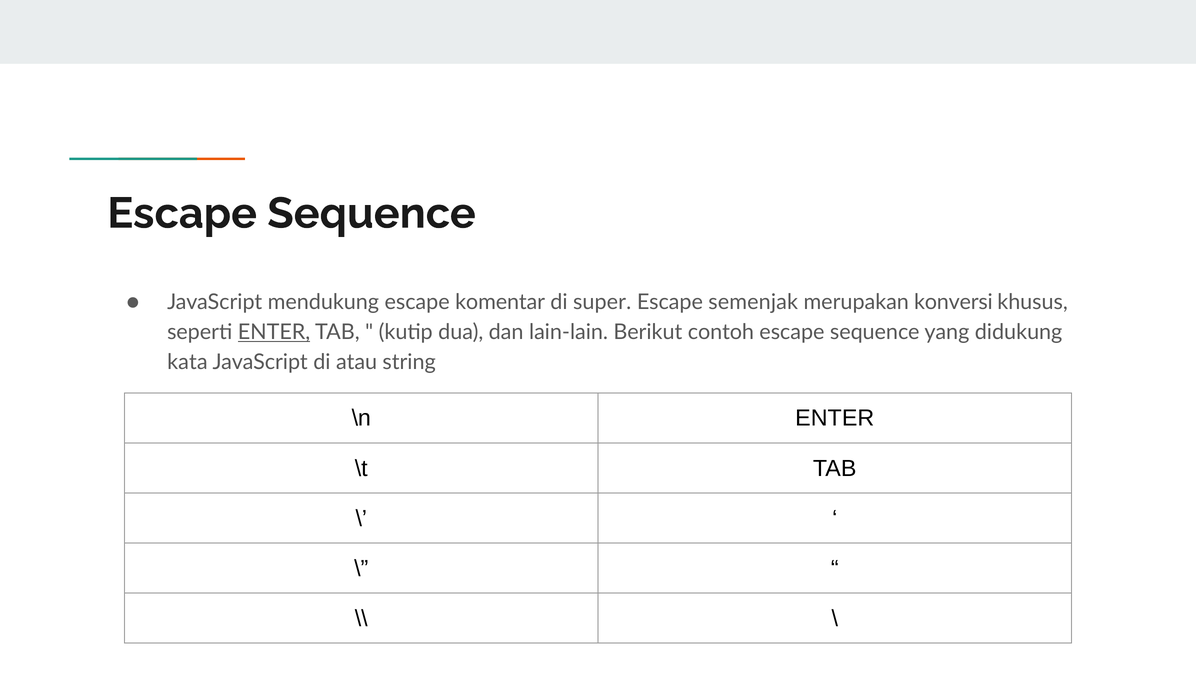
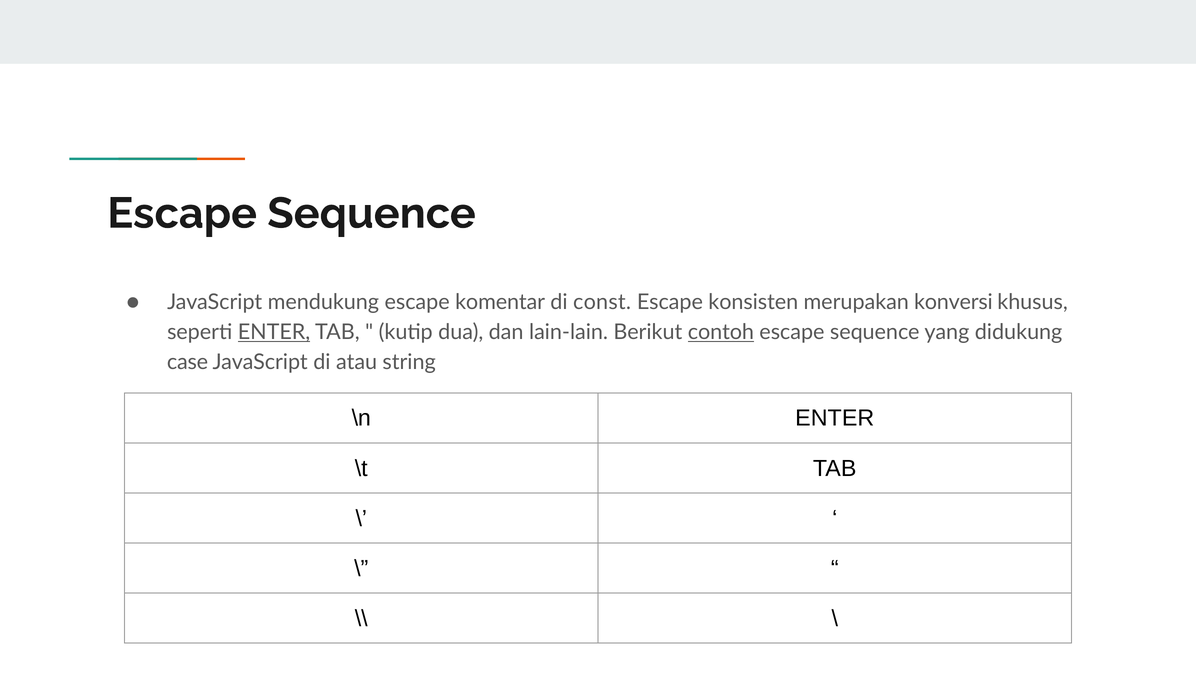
super: super -> const
semenjak: semenjak -> konsisten
contoh underline: none -> present
kata: kata -> case
